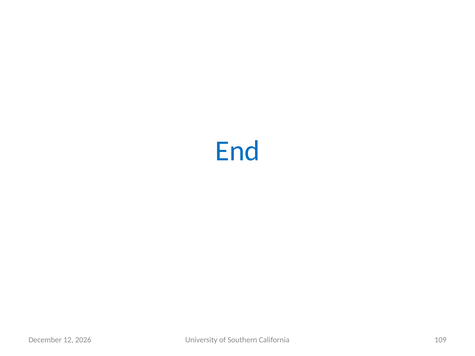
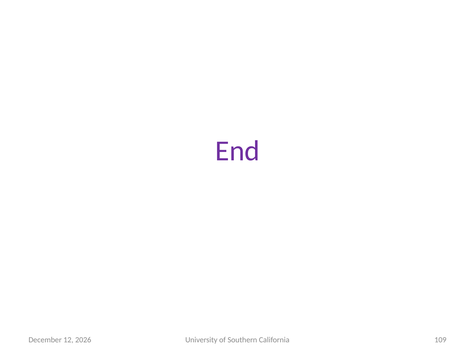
End colour: blue -> purple
